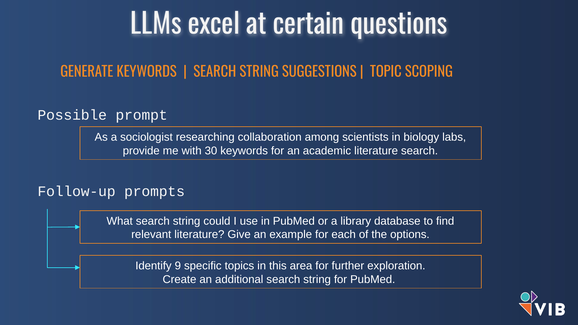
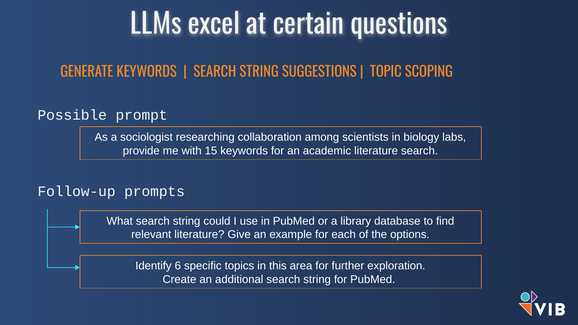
30: 30 -> 15
9: 9 -> 6
